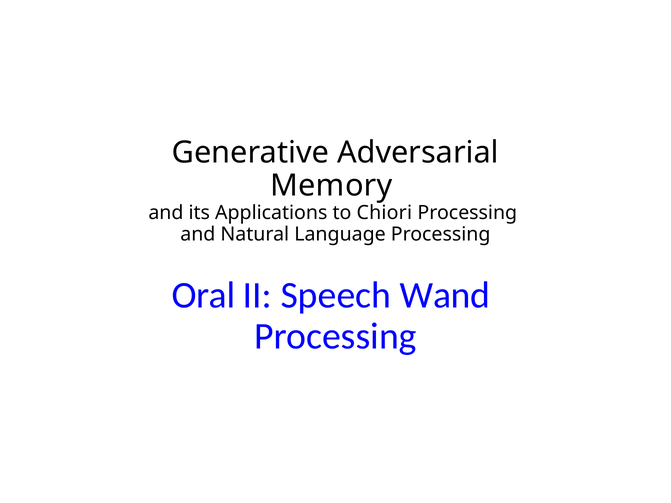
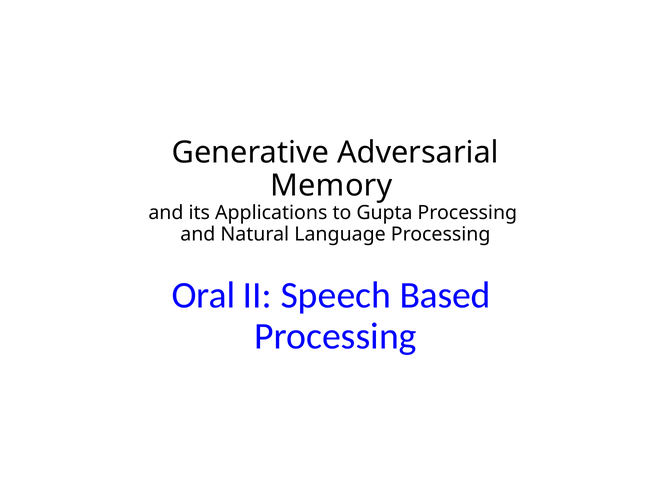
Chiori: Chiori -> Gupta
Wand: Wand -> Based
